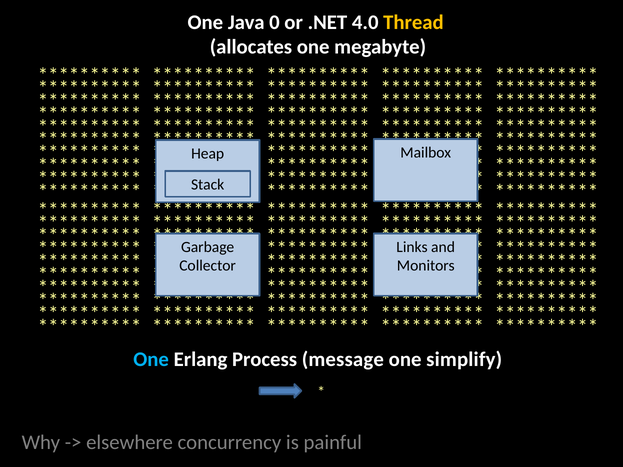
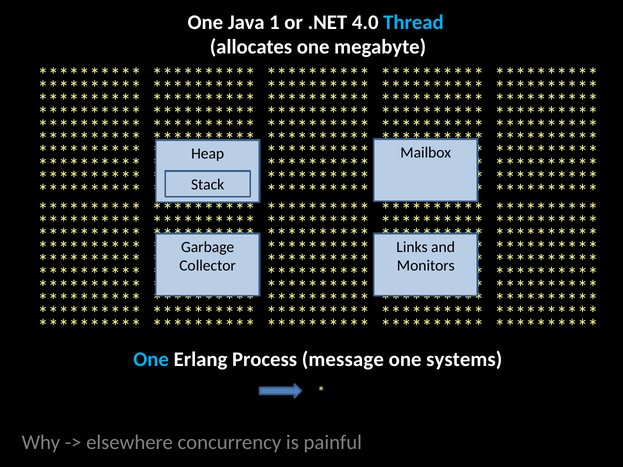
0: 0 -> 1
Thread colour: yellow -> light blue
simplify: simplify -> systems
